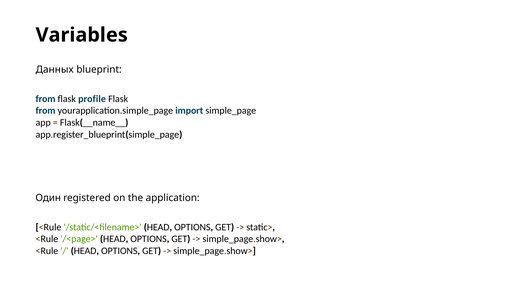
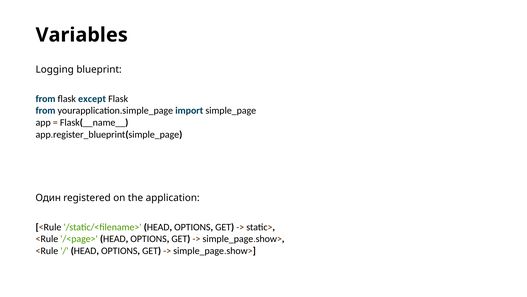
Данных: Данных -> Logging
profile: profile -> except
